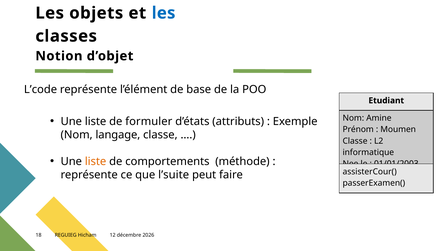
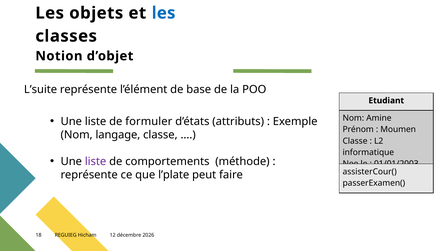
L’code: L’code -> L’suite
liste at (96, 162) colour: orange -> purple
l’suite: l’suite -> l’plate
